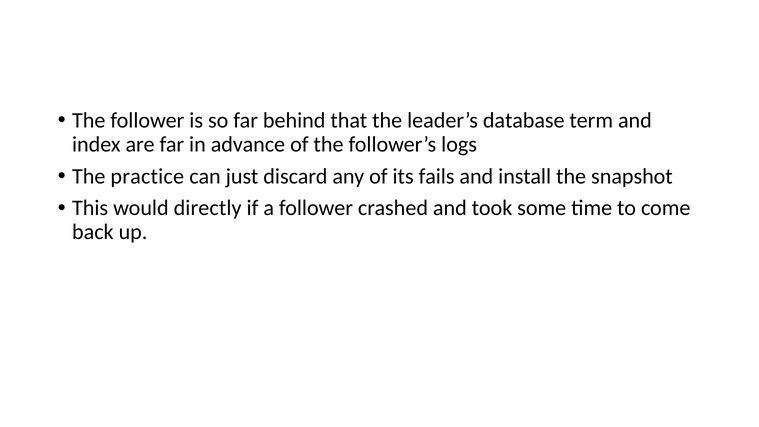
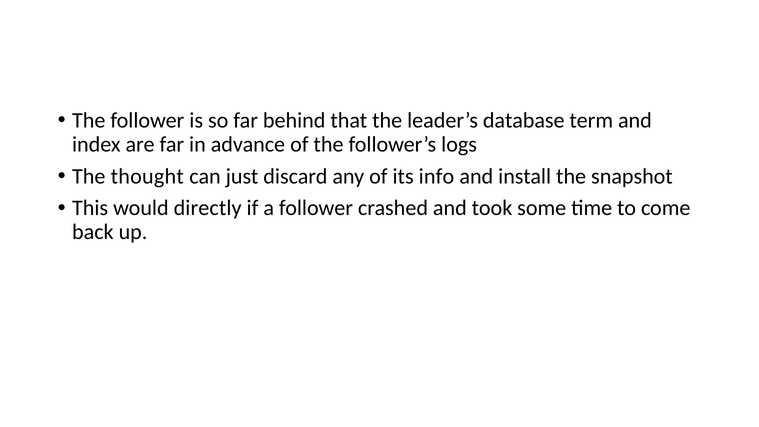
practice: practice -> thought
fails: fails -> info
